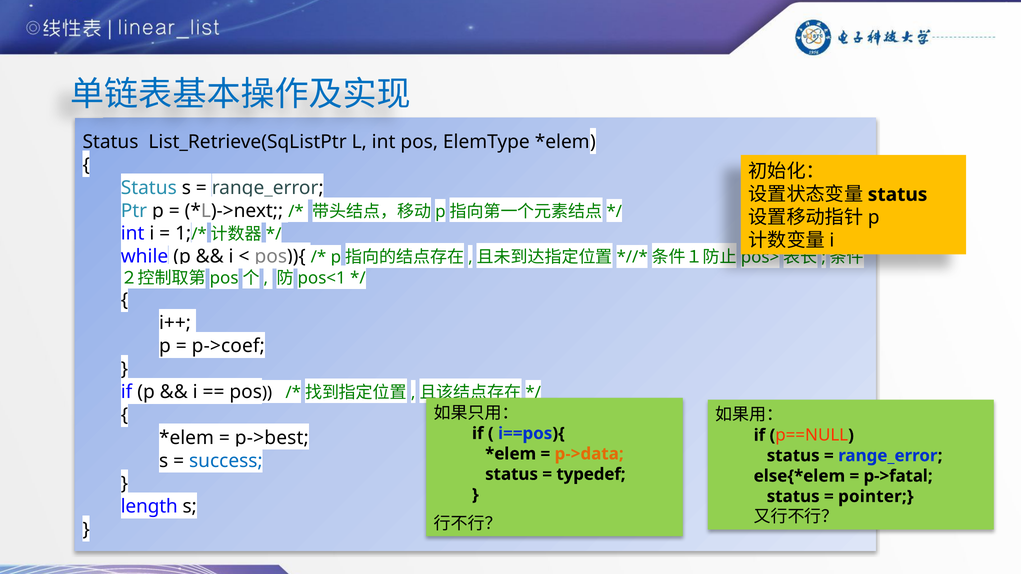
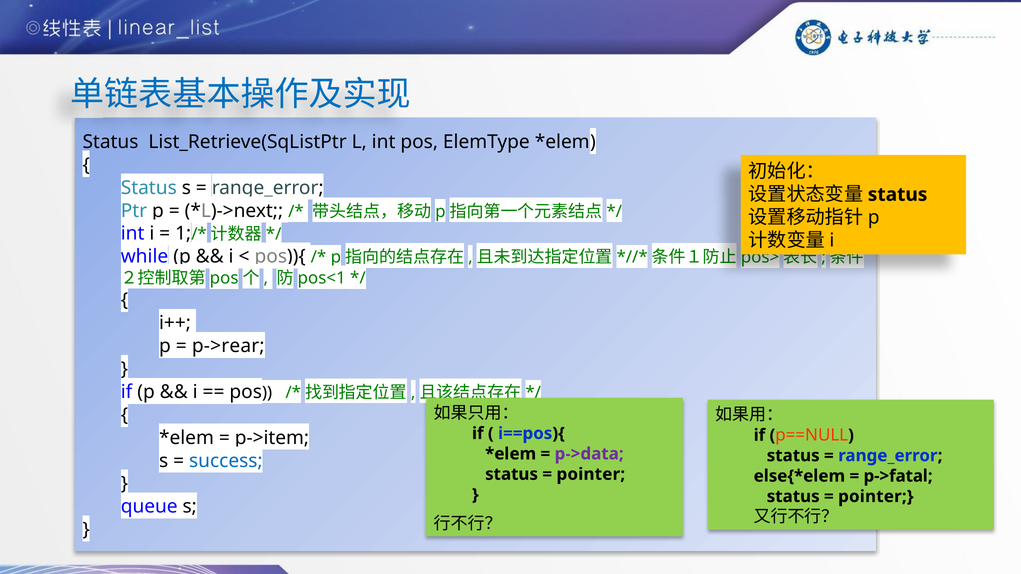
p->coef: p->coef -> p->rear
p->best: p->best -> p->item
p->data colour: orange -> purple
typedef at (591, 474): typedef -> pointer
length: length -> queue
